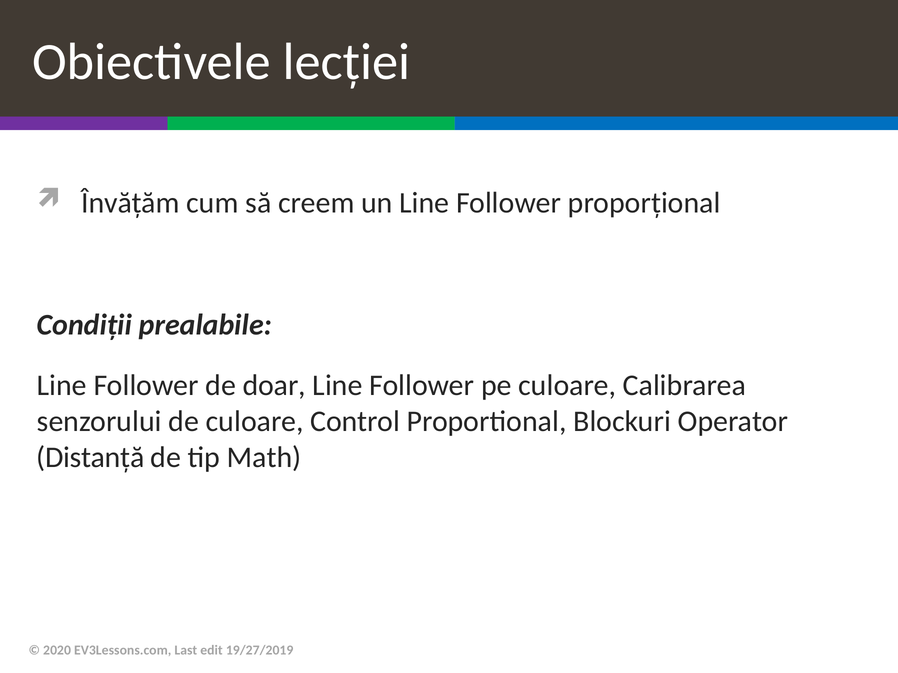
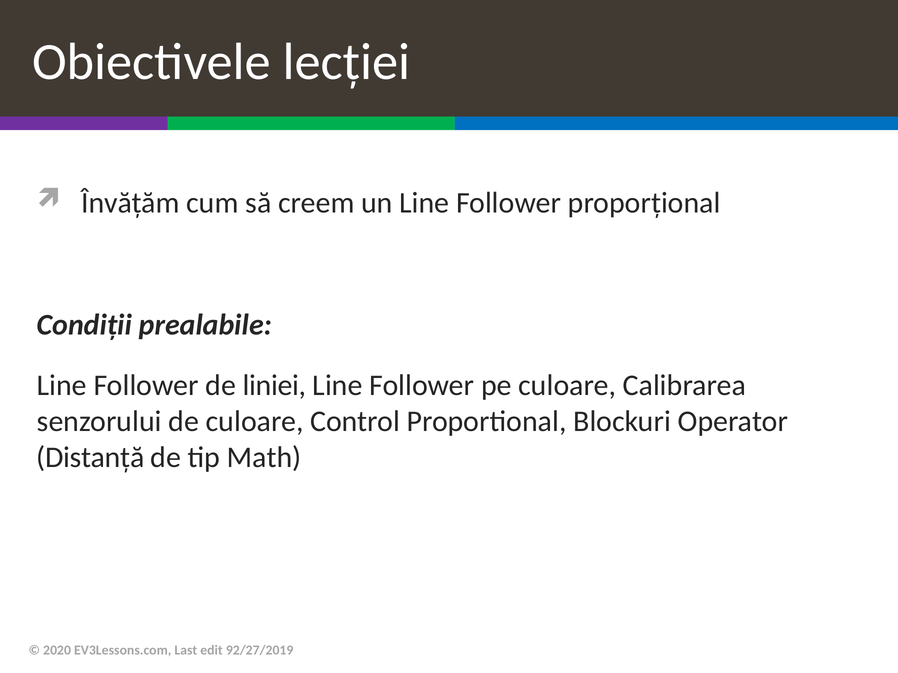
doar: doar -> liniei
19/27/2019: 19/27/2019 -> 92/27/2019
